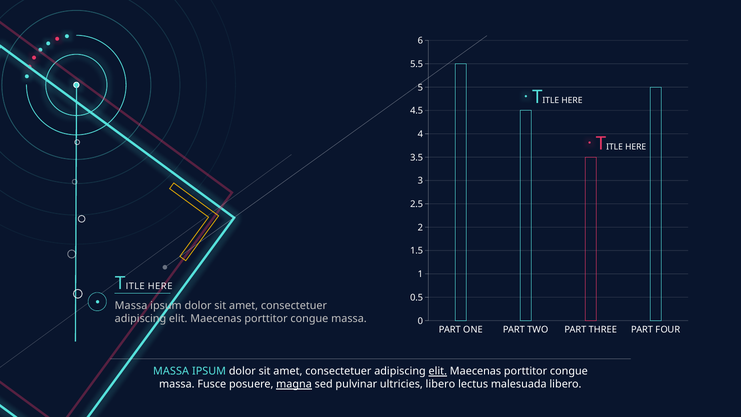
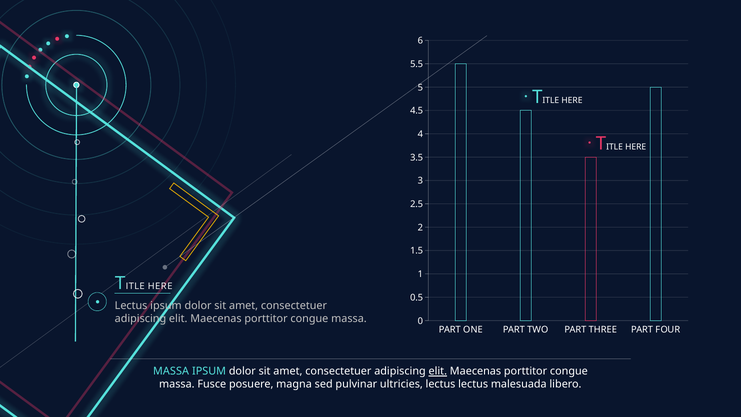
Massa at (131, 306): Massa -> Lectus
magna underline: present -> none
ultricies libero: libero -> lectus
